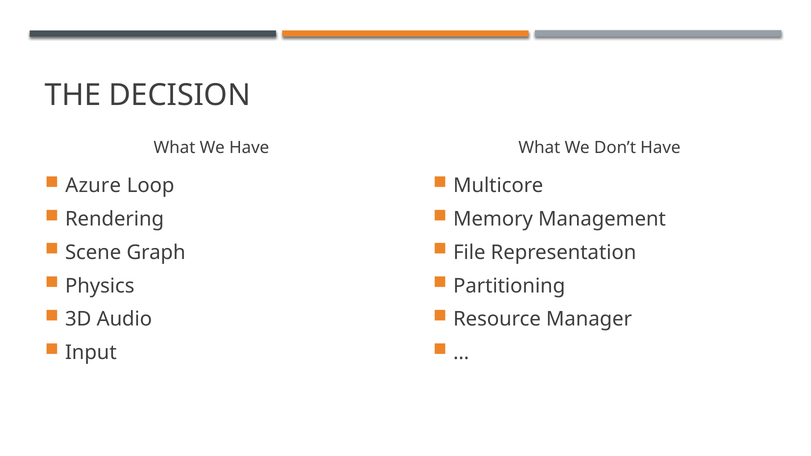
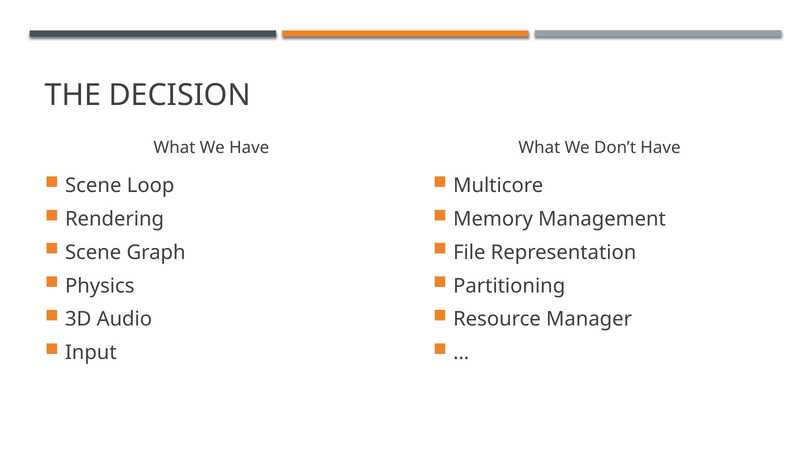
Azure at (93, 186): Azure -> Scene
